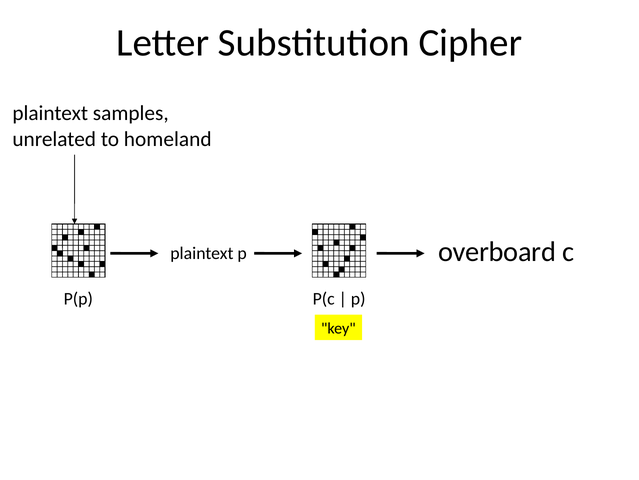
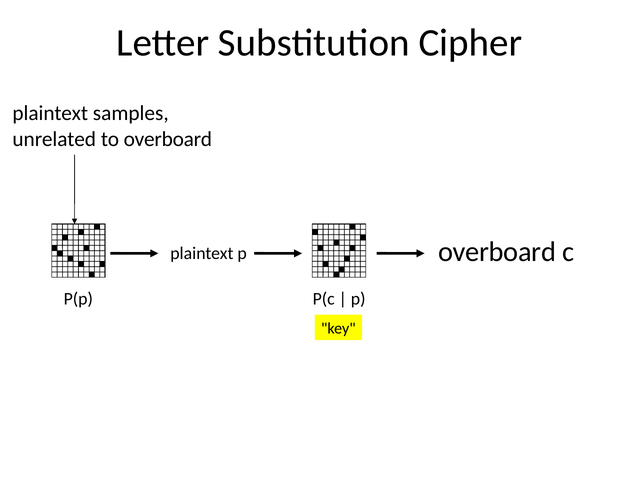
to homeland: homeland -> overboard
